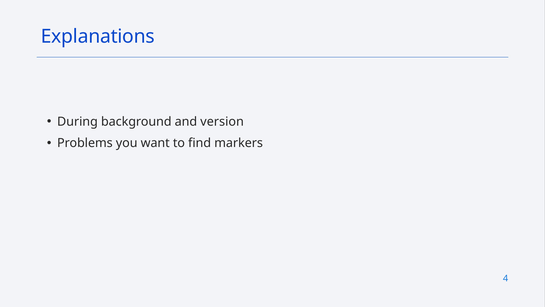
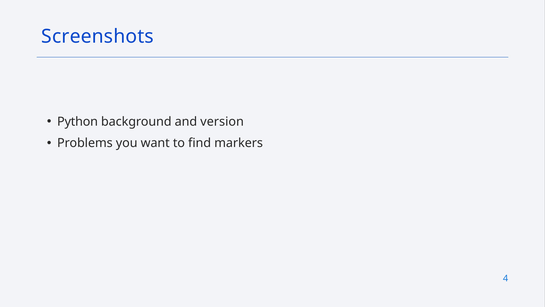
Explanations: Explanations -> Screenshots
During: During -> Python
